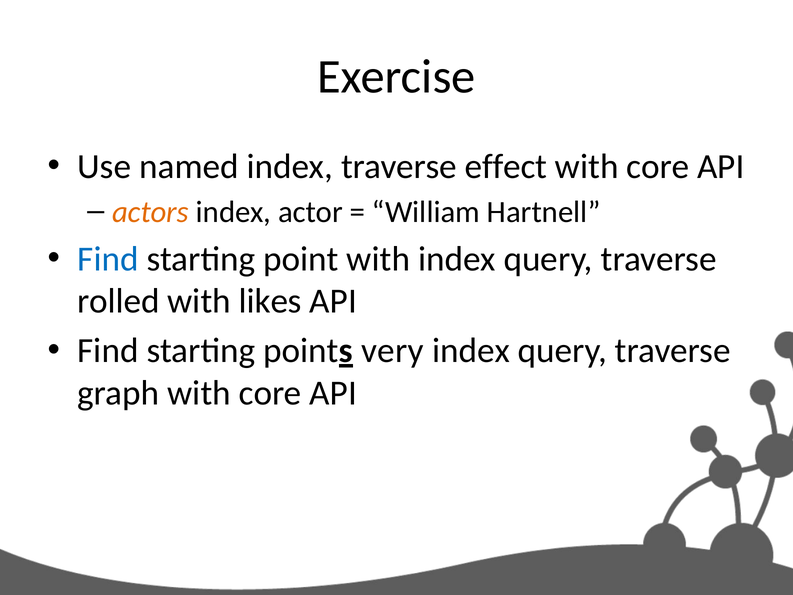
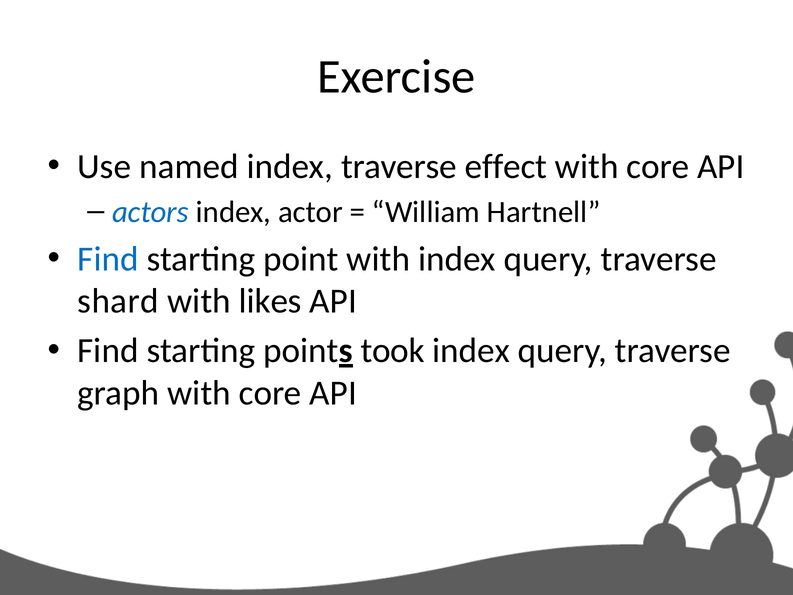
actors colour: orange -> blue
rolled: rolled -> shard
very: very -> took
